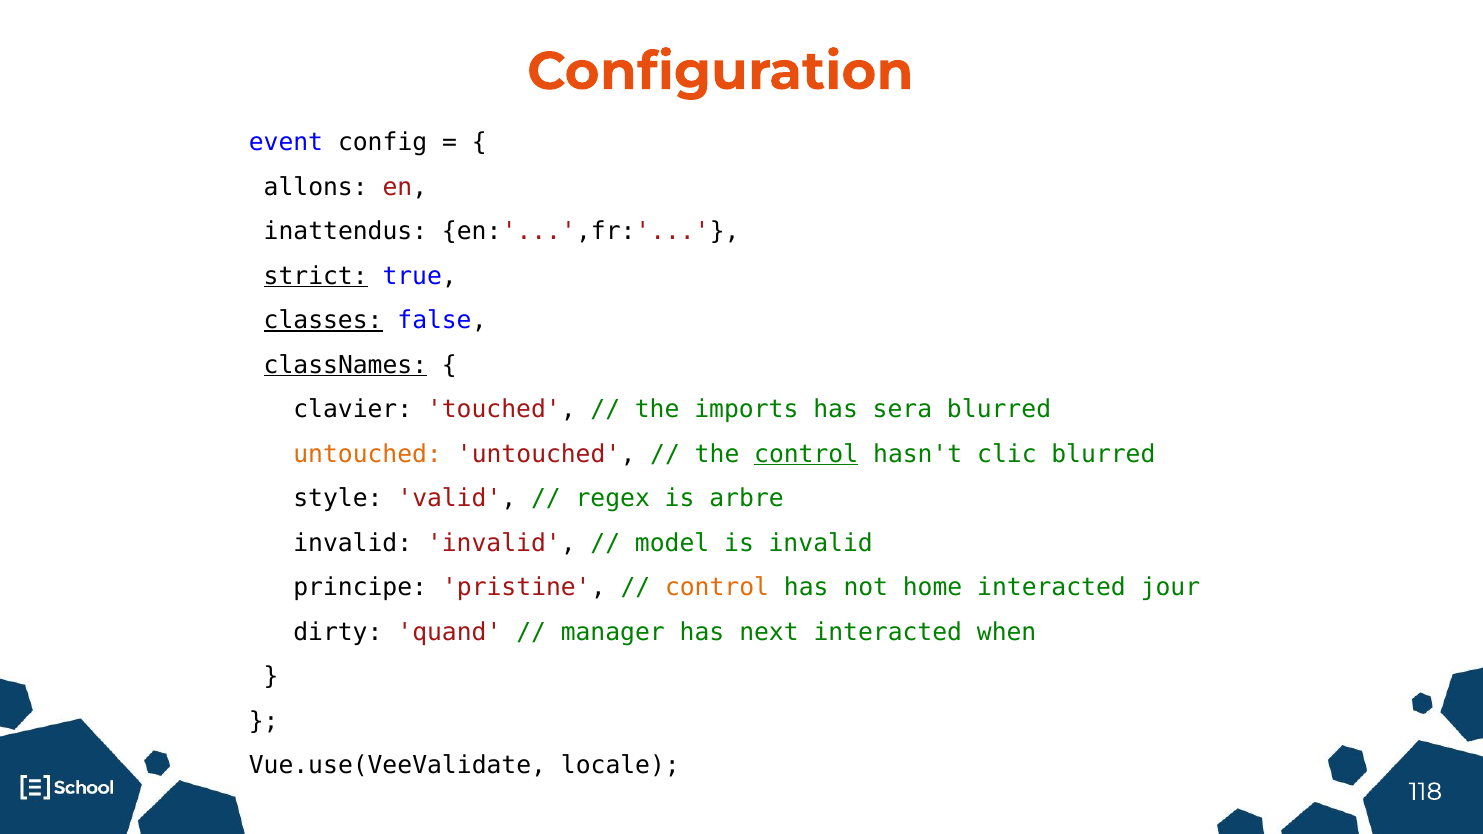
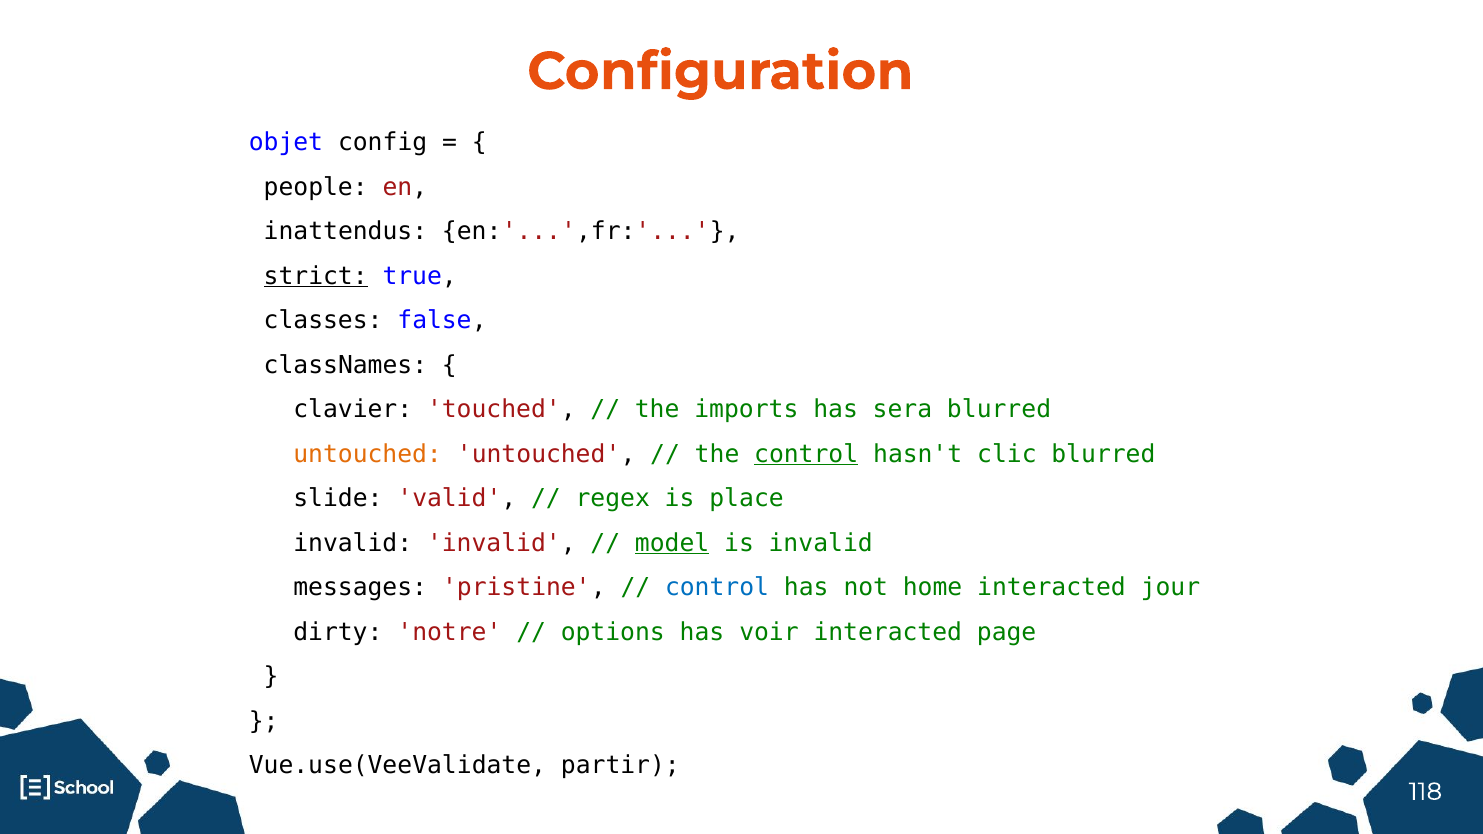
event: event -> objet
allons: allons -> people
classes underline: present -> none
classNames underline: present -> none
style: style -> slide
arbre: arbre -> place
model underline: none -> present
principe: principe -> messages
control at (717, 588) colour: orange -> blue
quand: quand -> notre
manager: manager -> options
next: next -> voir
when: when -> page
locale: locale -> partir
